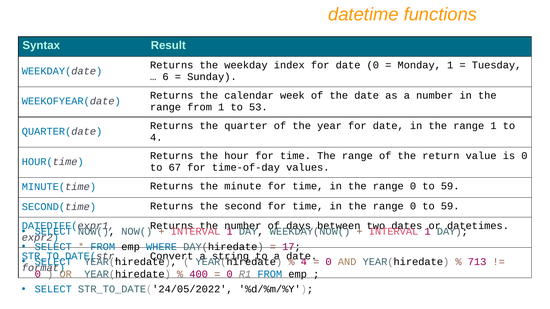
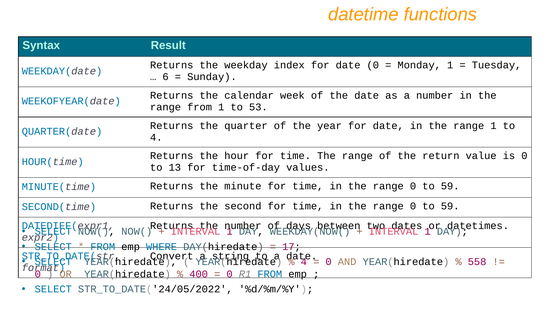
67: 67 -> 13
713: 713 -> 558
